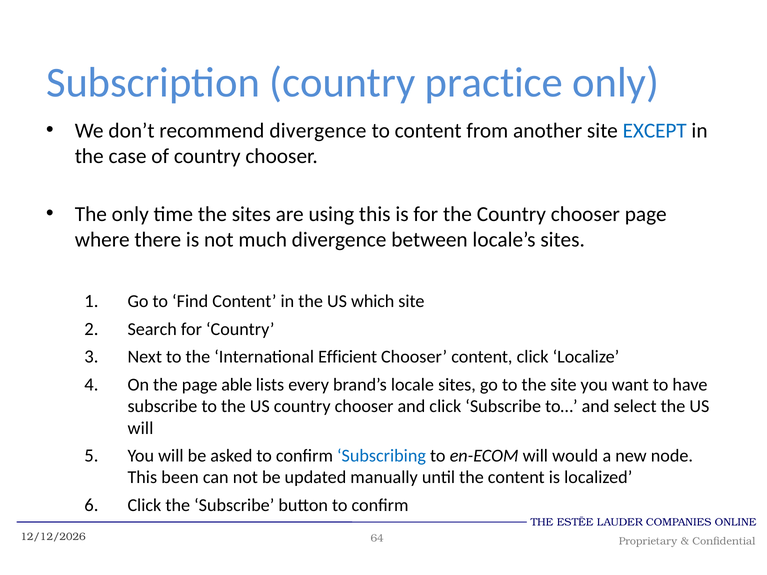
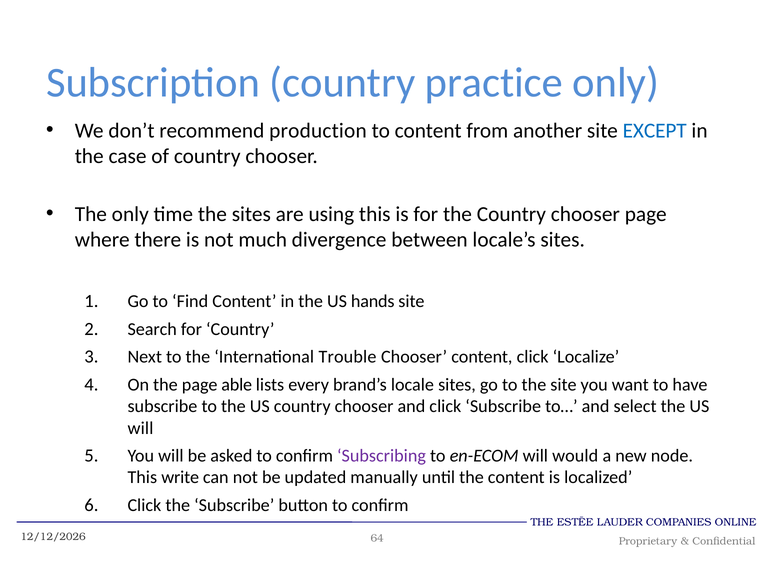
recommend divergence: divergence -> production
which: which -> hands
Efficient: Efficient -> Trouble
Subscribing colour: blue -> purple
been: been -> write
